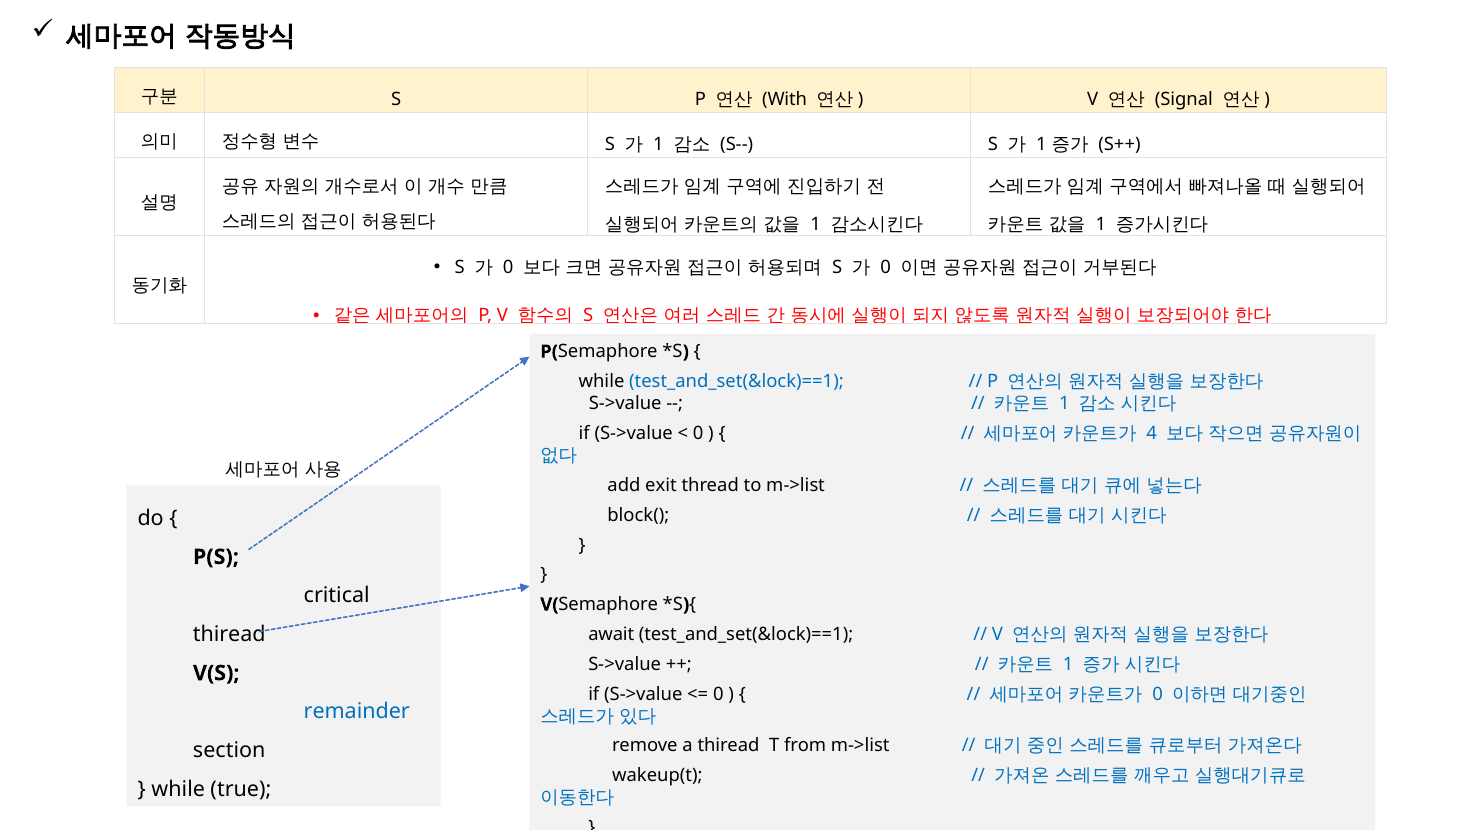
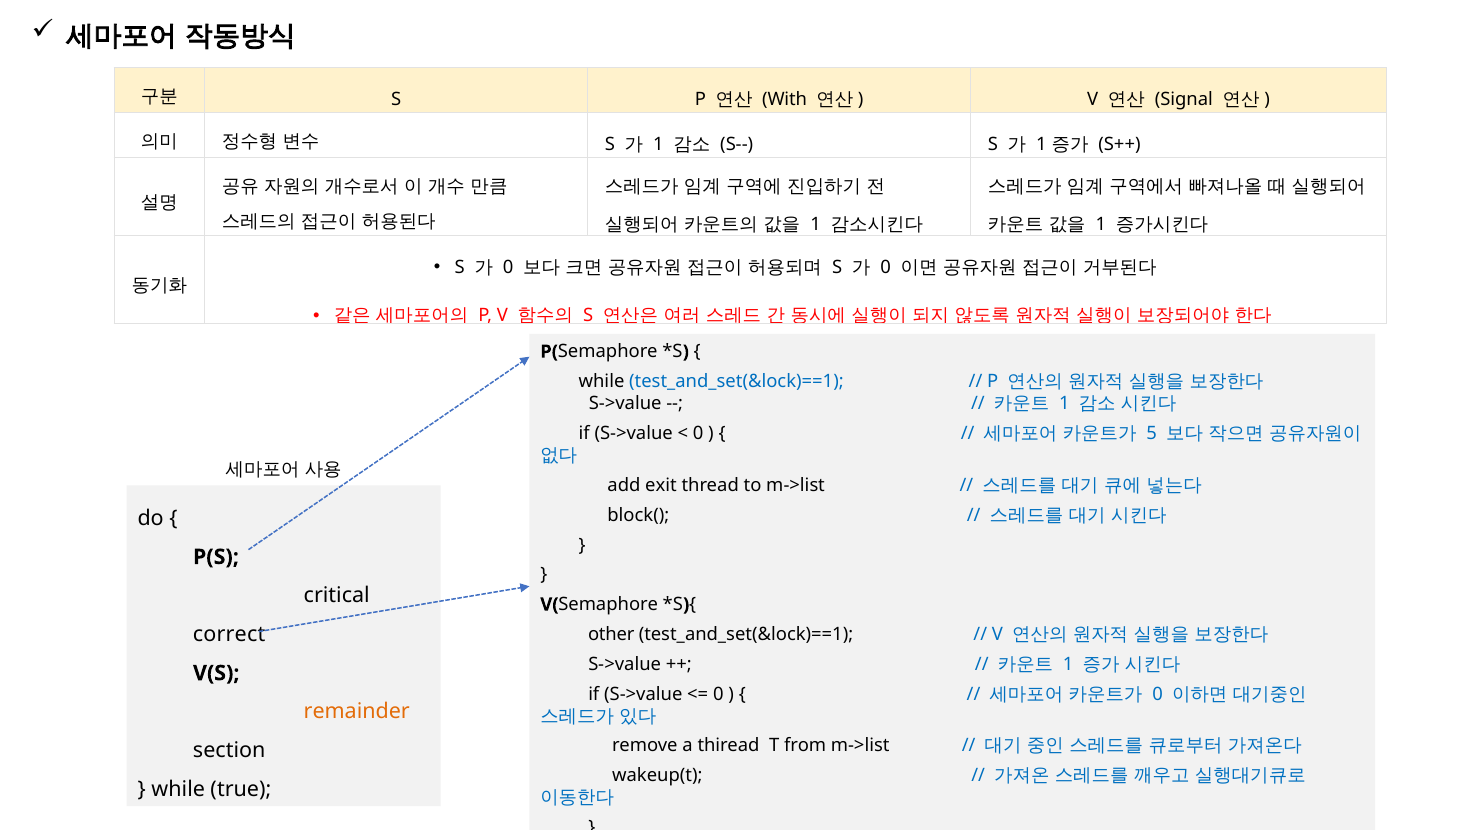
4: 4 -> 5
thiread at (229, 635): thiread -> correct
await: await -> other
remainder colour: blue -> orange
